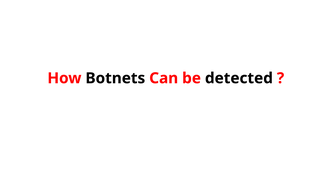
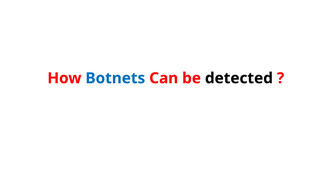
Botnets colour: black -> blue
